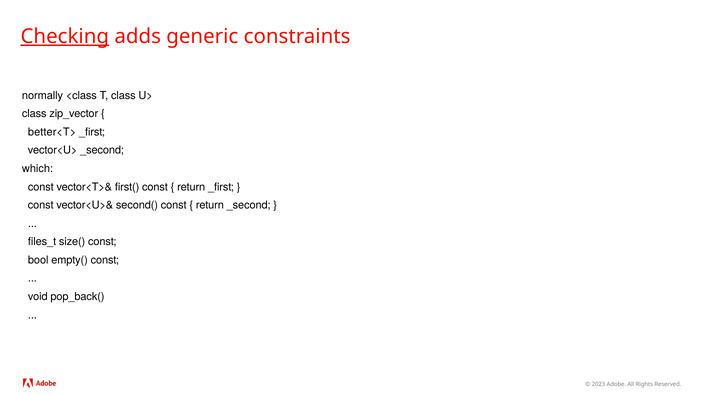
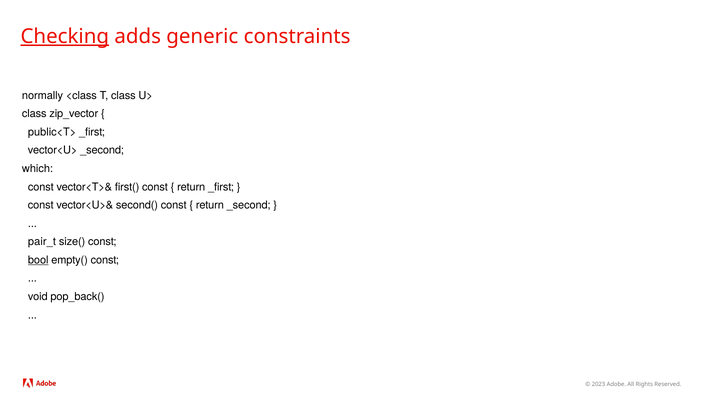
better<T>: better<T> -> public<T>
files_t: files_t -> pair_t
bool underline: none -> present
